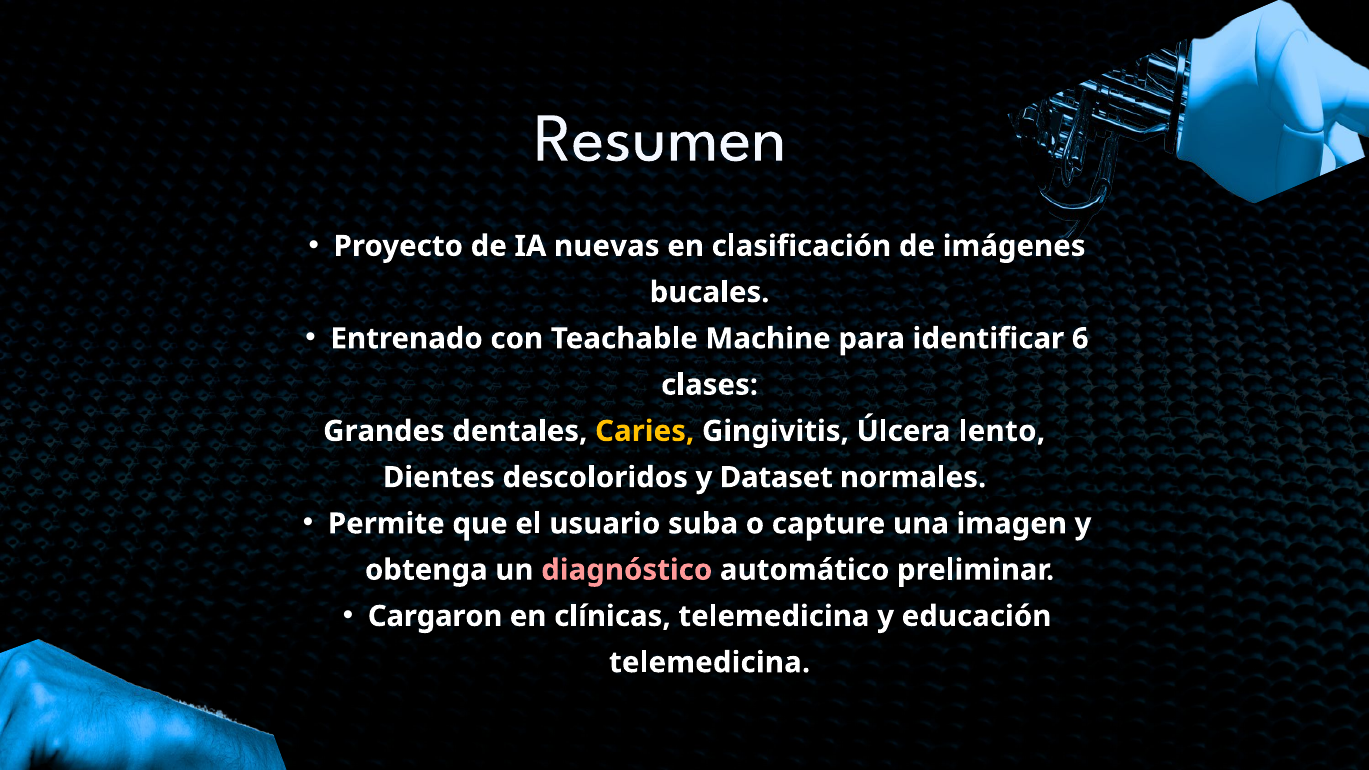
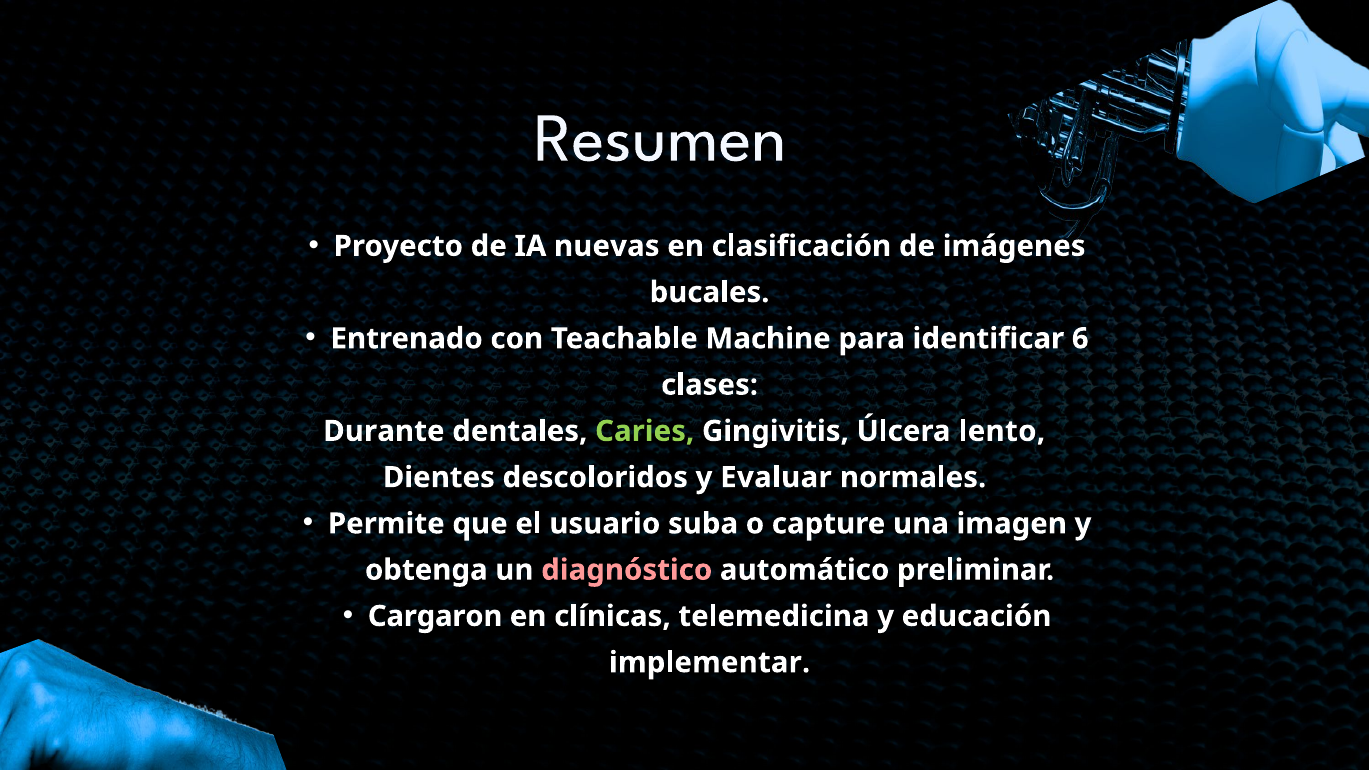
Grandes: Grandes -> Durante
Caries colour: yellow -> light green
Dataset: Dataset -> Evaluar
telemedicina at (710, 663): telemedicina -> implementar
